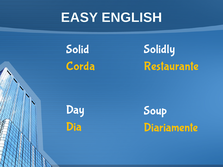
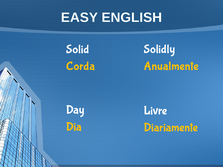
Restaurante: Restaurante -> Anualmente
Soup: Soup -> Livre
